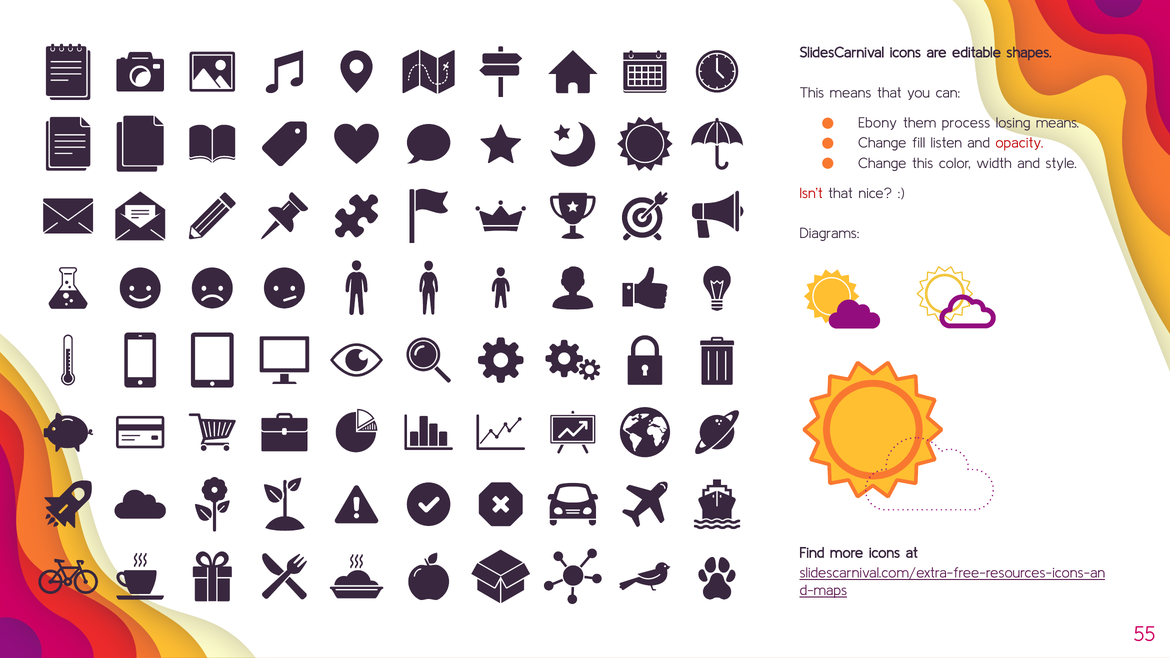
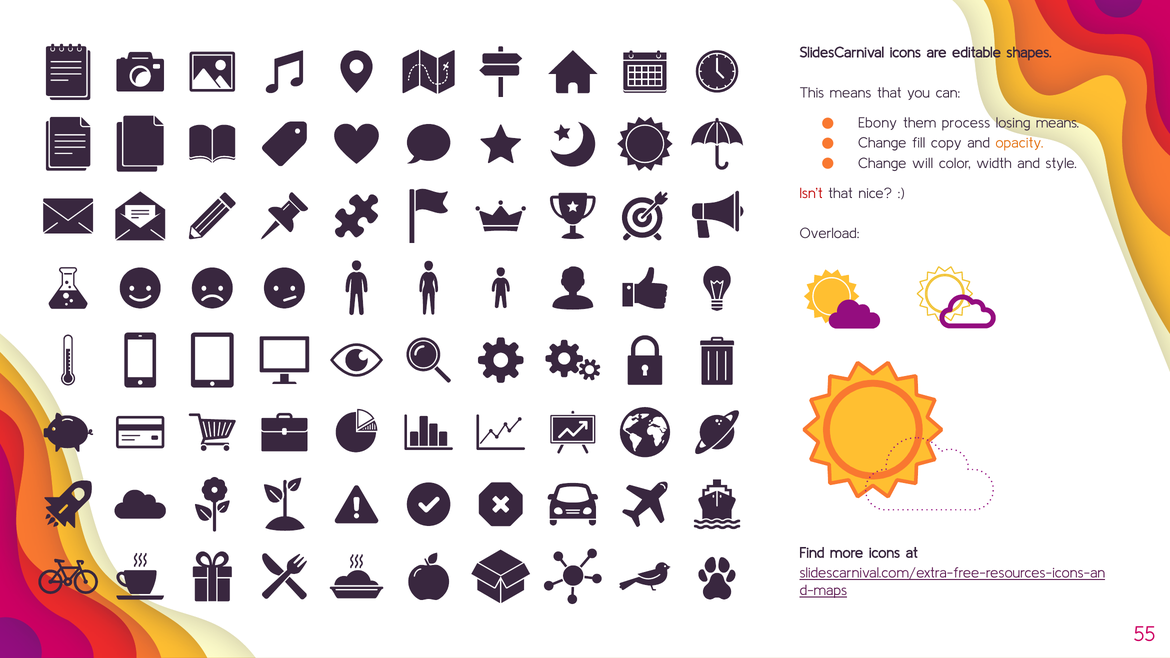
listen: listen -> copy
opacity colour: red -> orange
Change this: this -> will
Diagrams: Diagrams -> Overload
